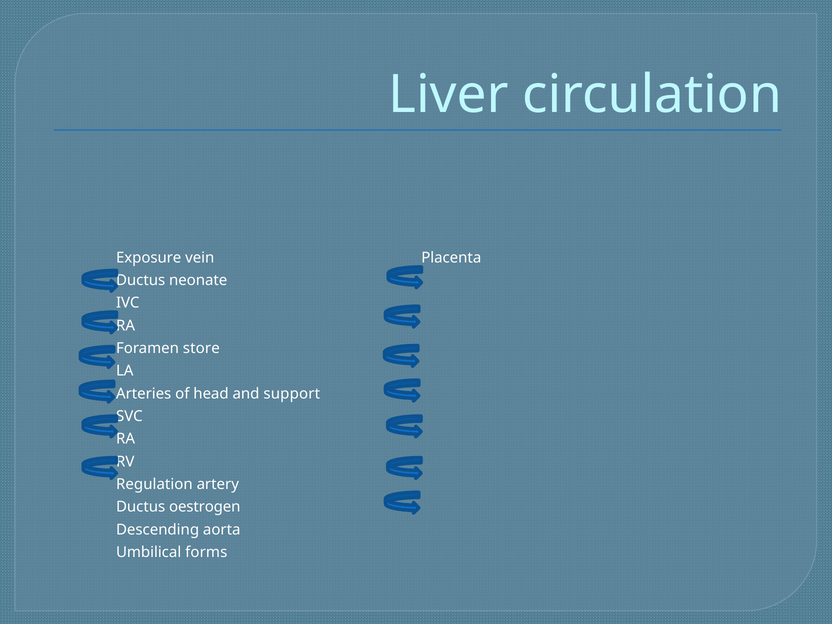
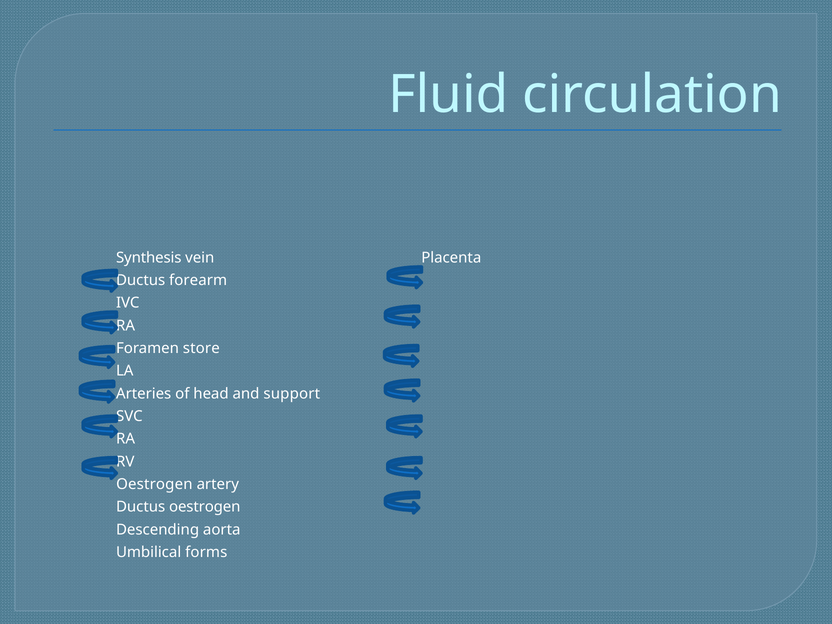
Liver: Liver -> Fluid
Exposure: Exposure -> Synthesis
neonate: neonate -> forearm
Regulation at (154, 484): Regulation -> Oestrogen
